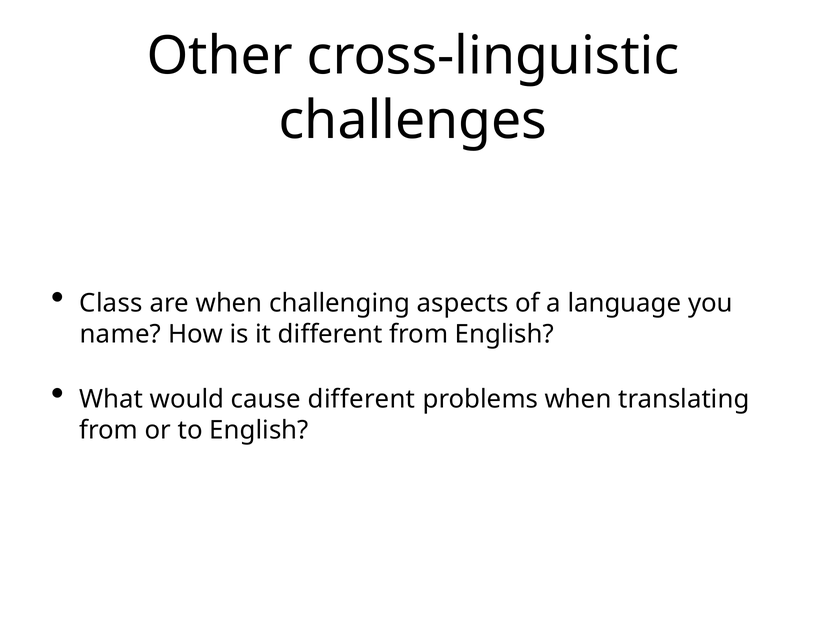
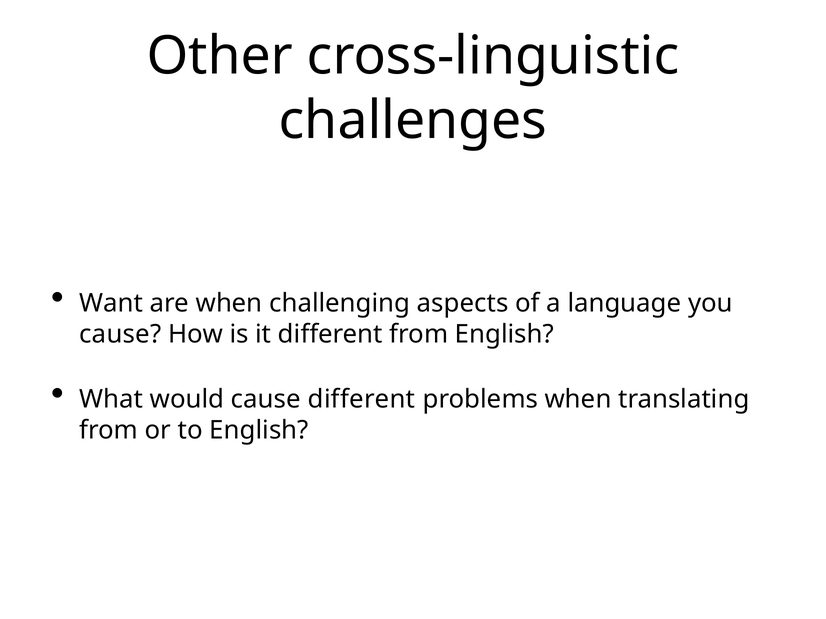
Class: Class -> Want
name at (120, 335): name -> cause
